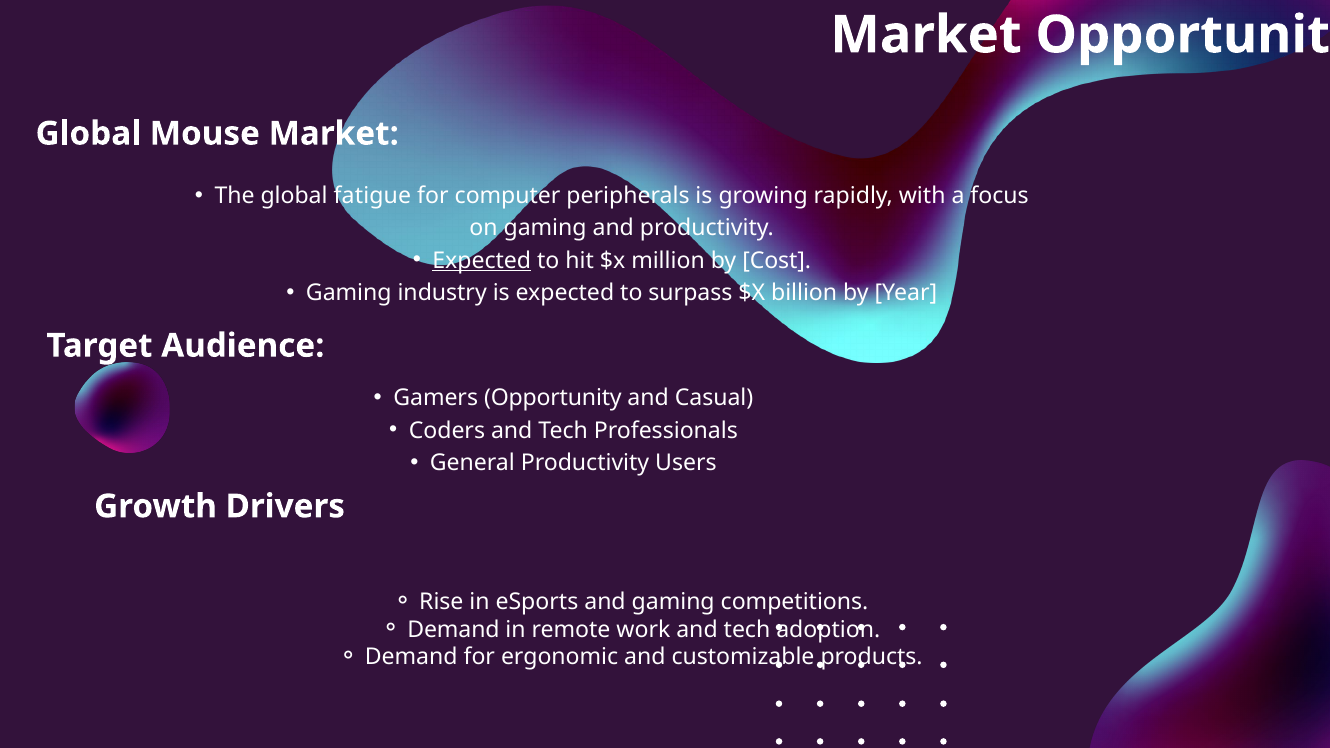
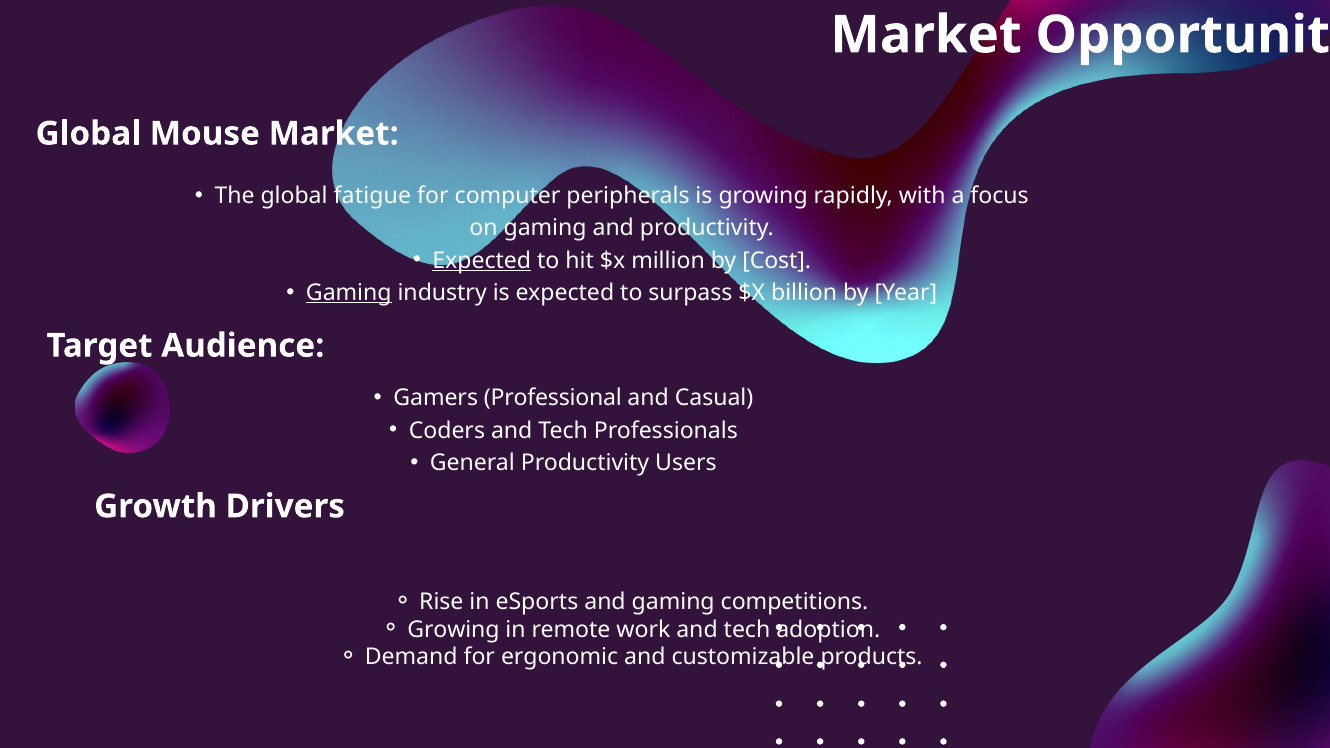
Gaming at (349, 293) underline: none -> present
Gamers Opportunity: Opportunity -> Professional
Demand at (453, 630): Demand -> Growing
